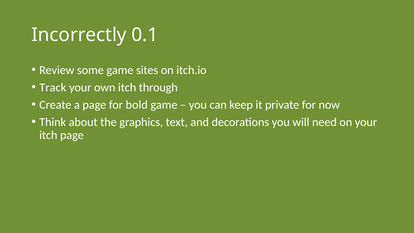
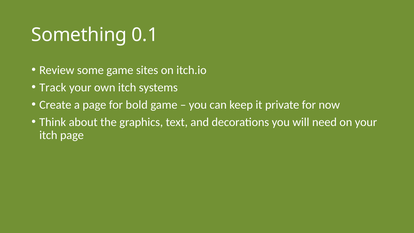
Incorrectly: Incorrectly -> Something
through: through -> systems
